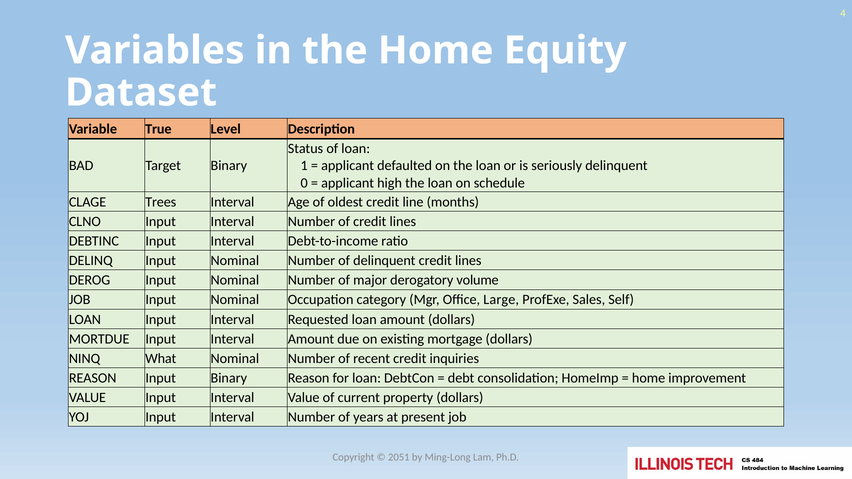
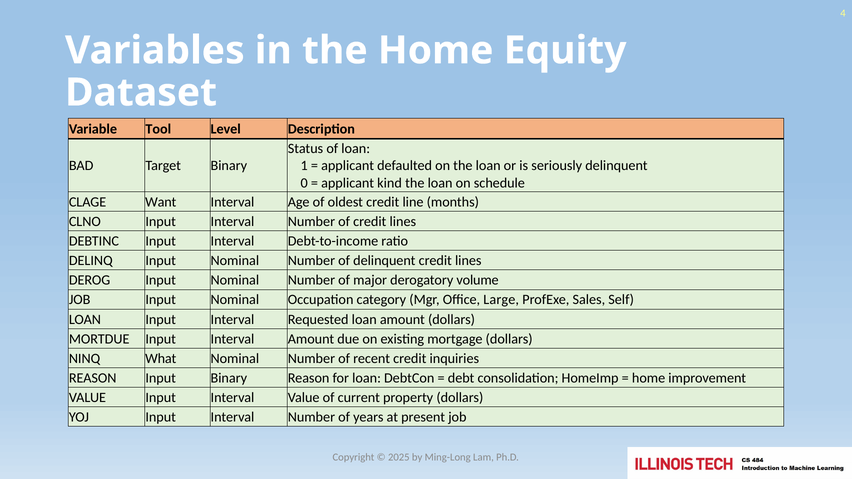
True: True -> Tool
high: high -> kind
Trees: Trees -> Want
2051: 2051 -> 2025
